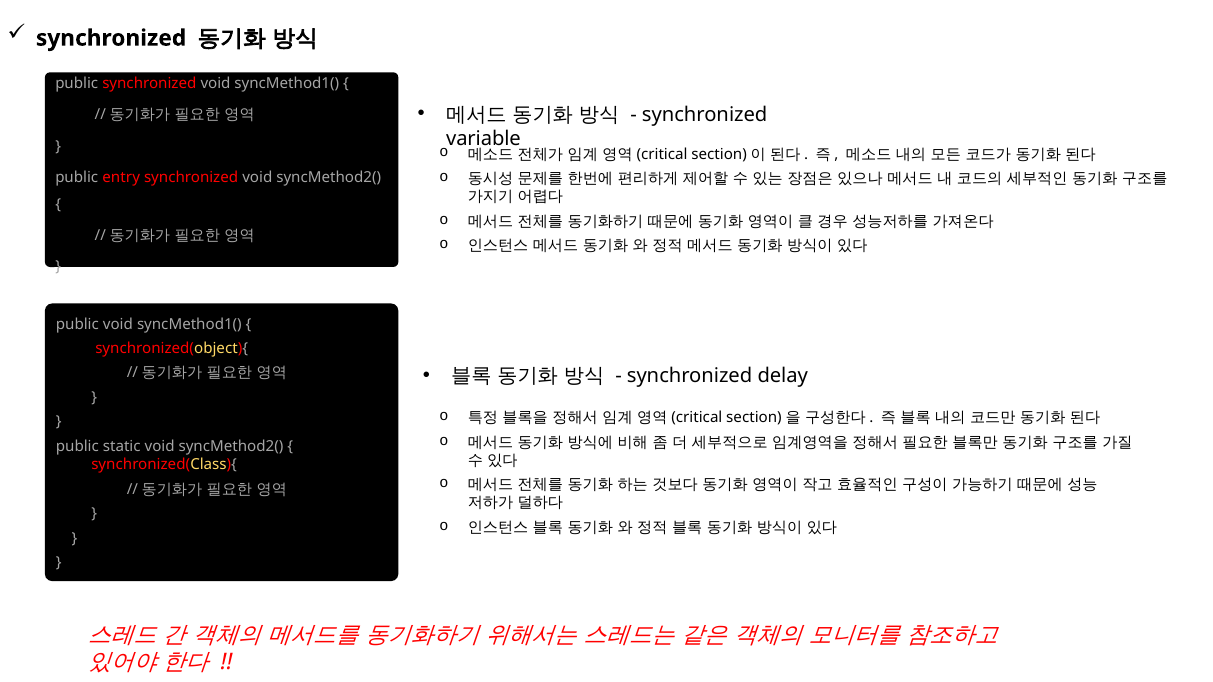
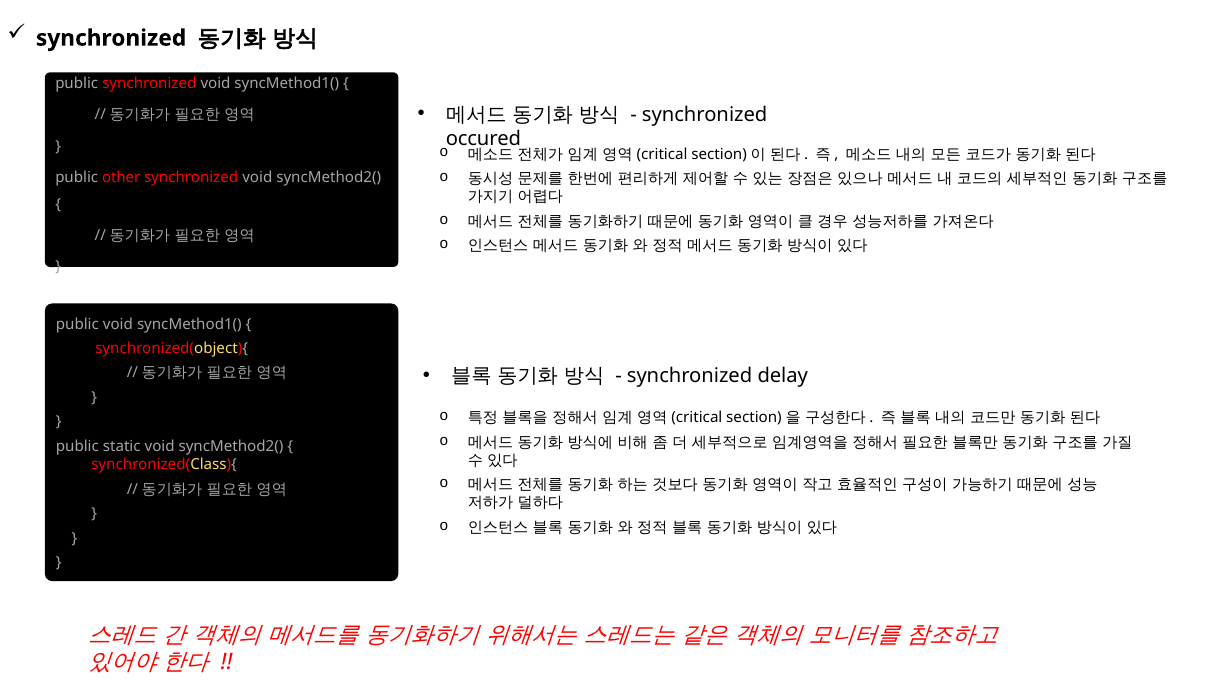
variable: variable -> occured
entry: entry -> other
